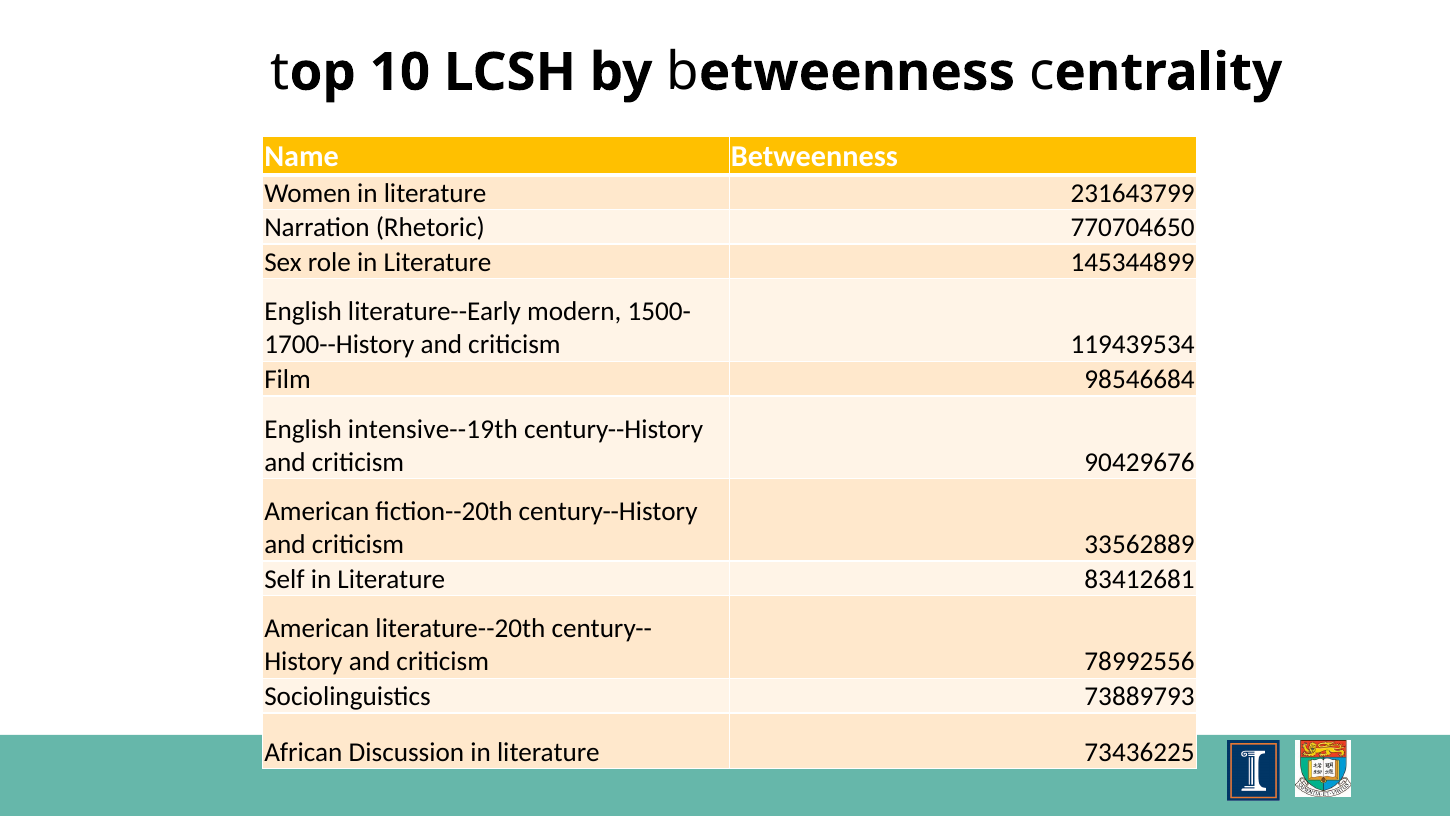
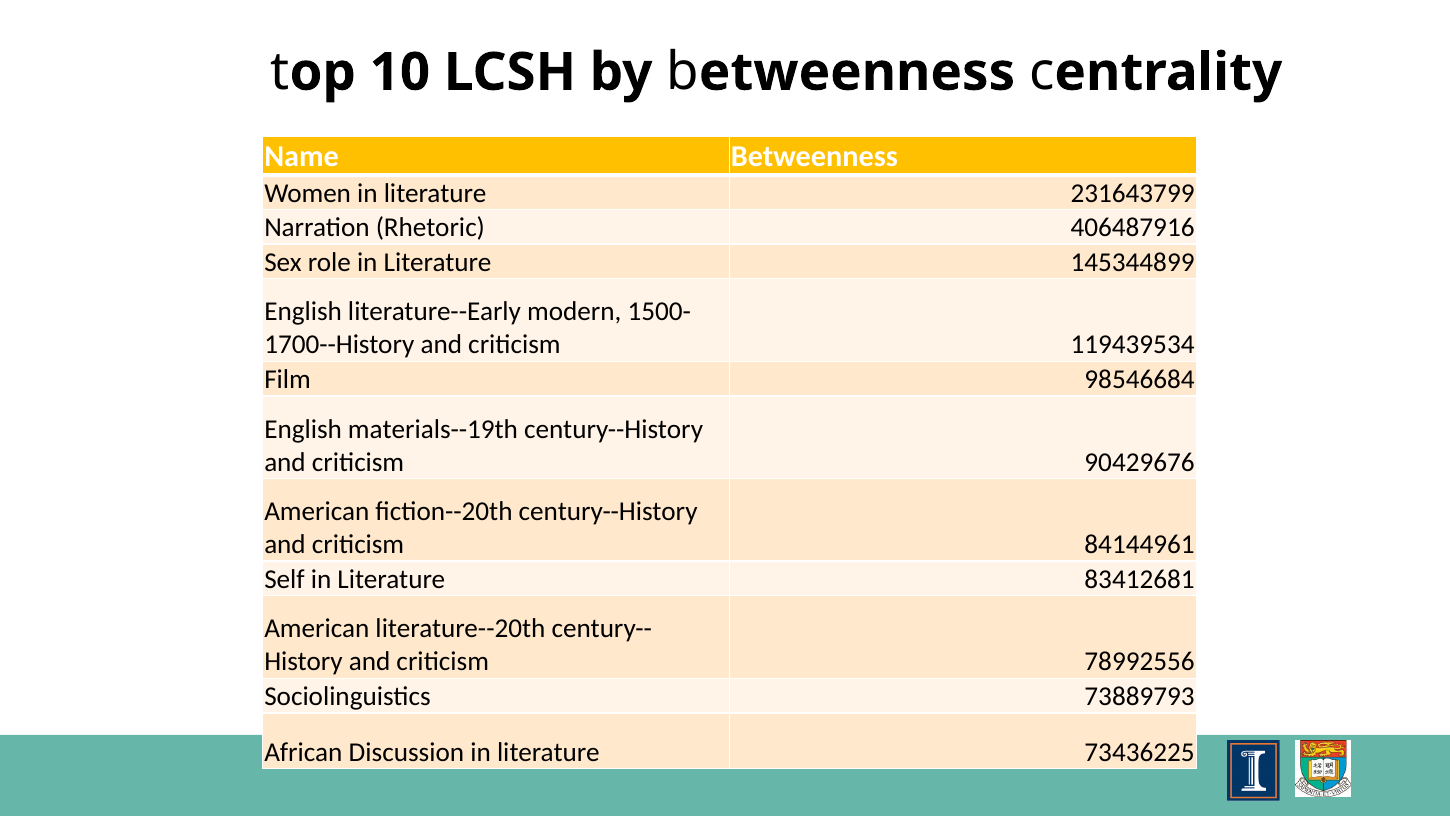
770704650: 770704650 -> 406487916
intensive--19th: intensive--19th -> materials--19th
33562889: 33562889 -> 84144961
